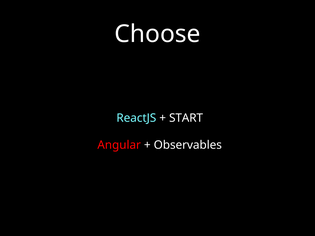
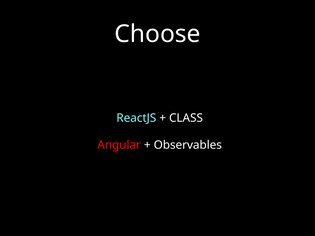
START: START -> CLASS
